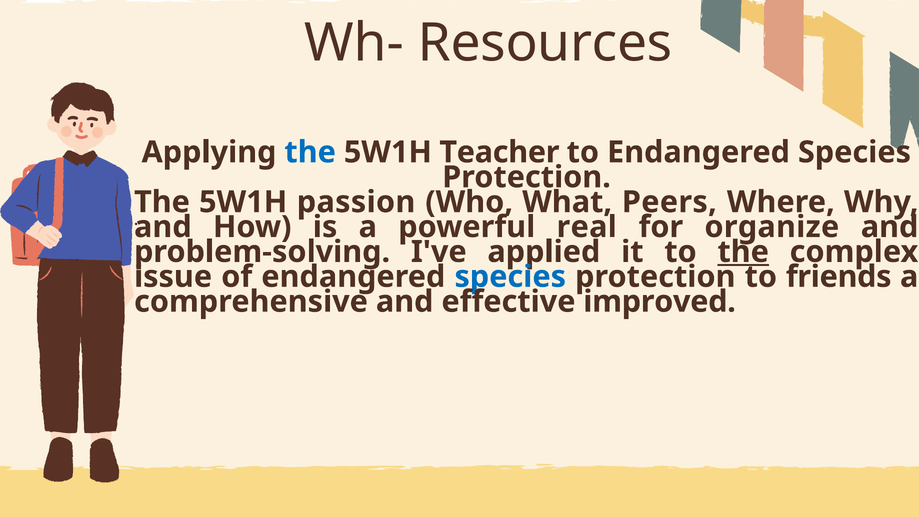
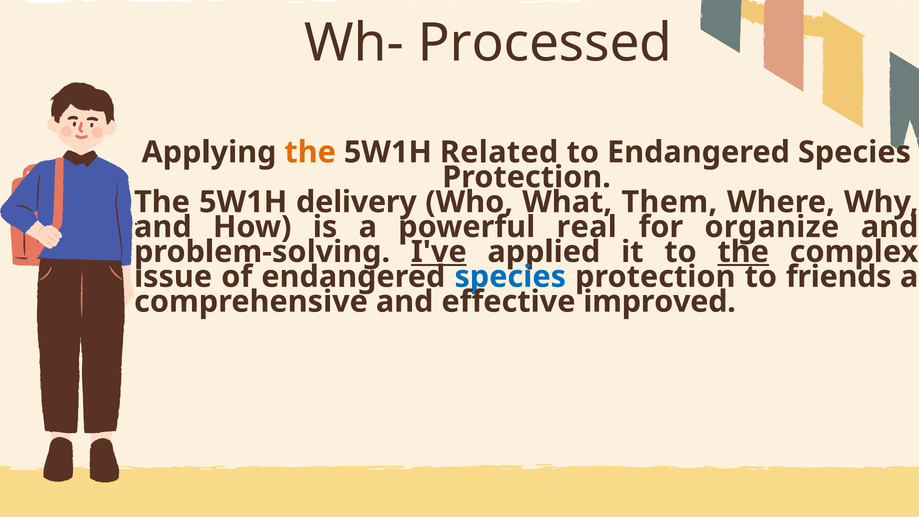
Resources: Resources -> Processed
the at (310, 152) colour: blue -> orange
Teacher: Teacher -> Related
passion: passion -> delivery
Peers: Peers -> Them
I've underline: none -> present
